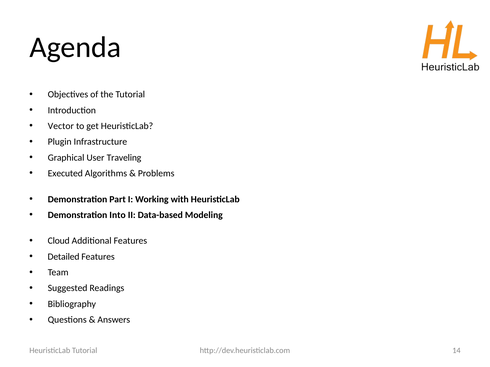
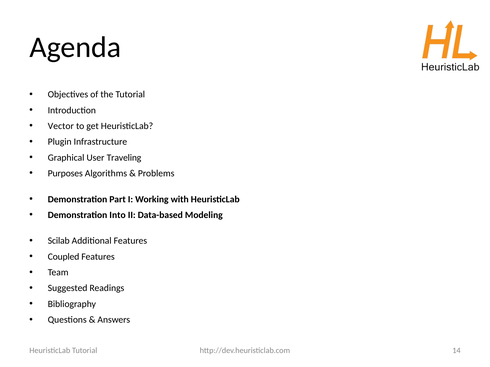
Executed: Executed -> Purposes
Cloud: Cloud -> Scilab
Detailed: Detailed -> Coupled
